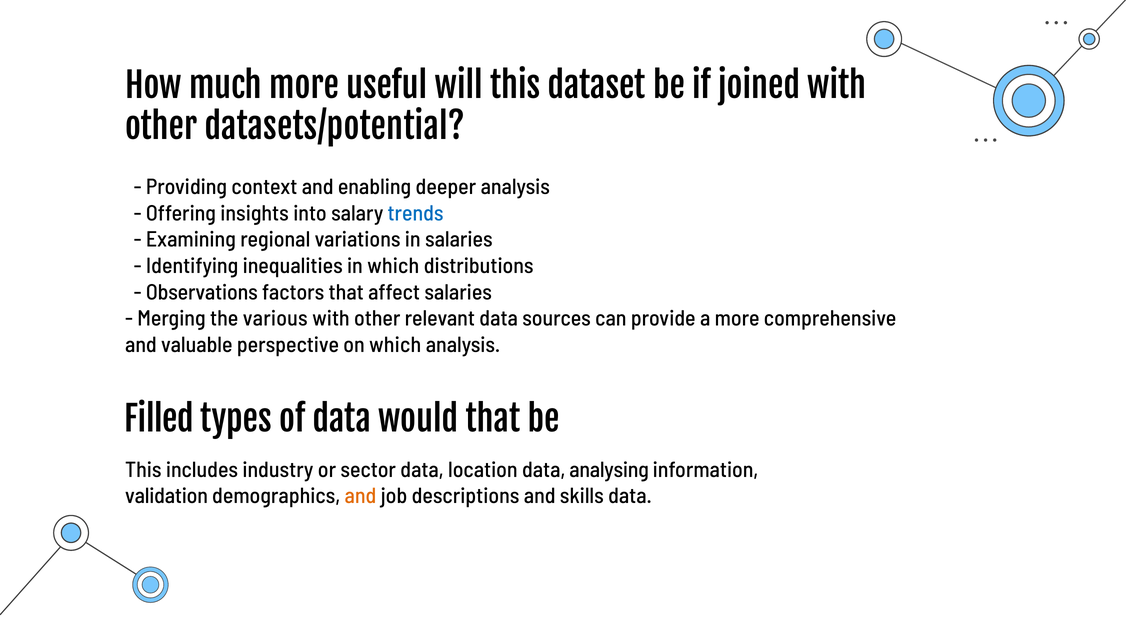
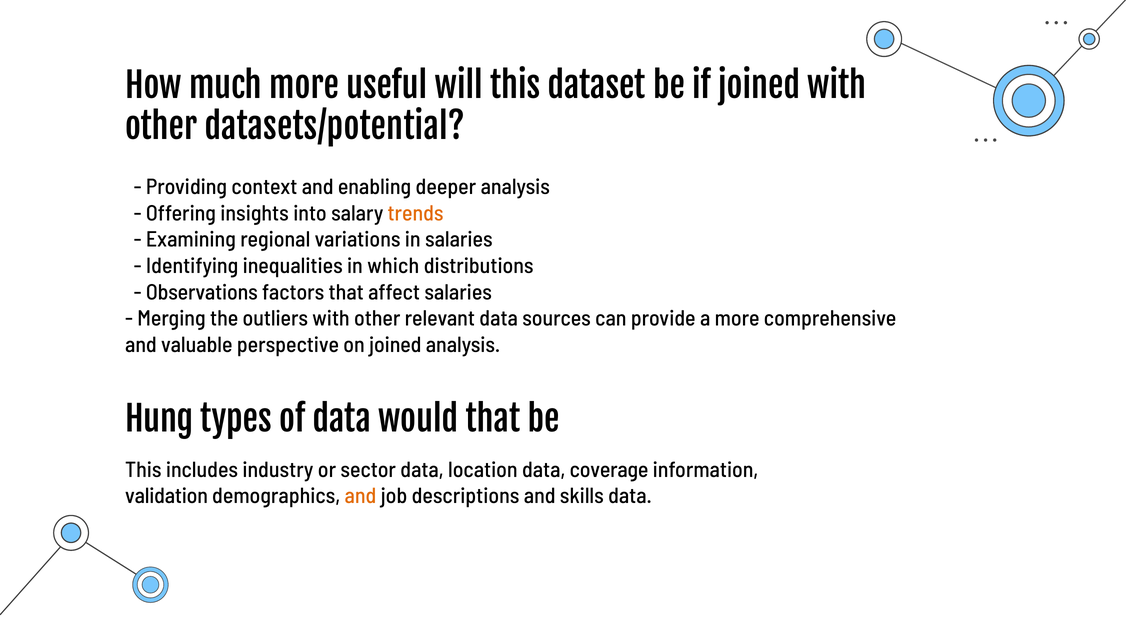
trends colour: blue -> orange
various: various -> outliers
on which: which -> joined
Filled: Filled -> Hung
analysing: analysing -> coverage
